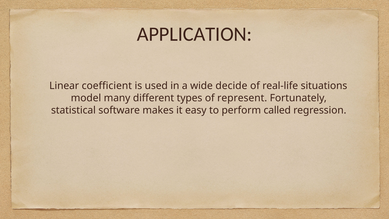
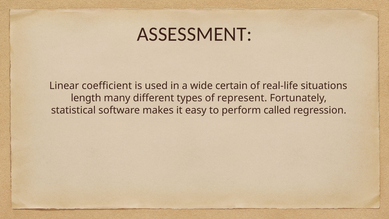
APPLICATION: APPLICATION -> ASSESSMENT
decide: decide -> certain
model: model -> length
